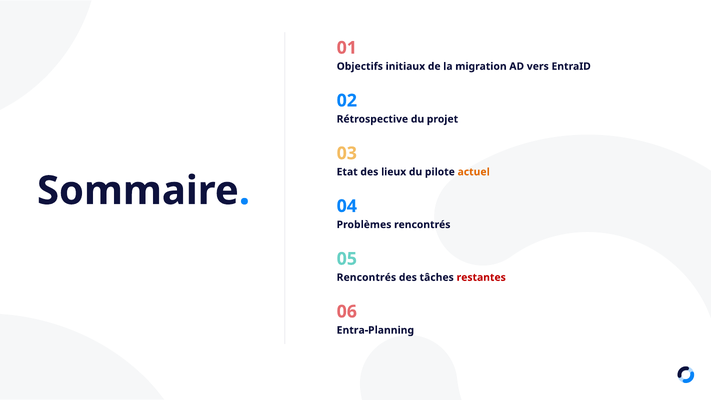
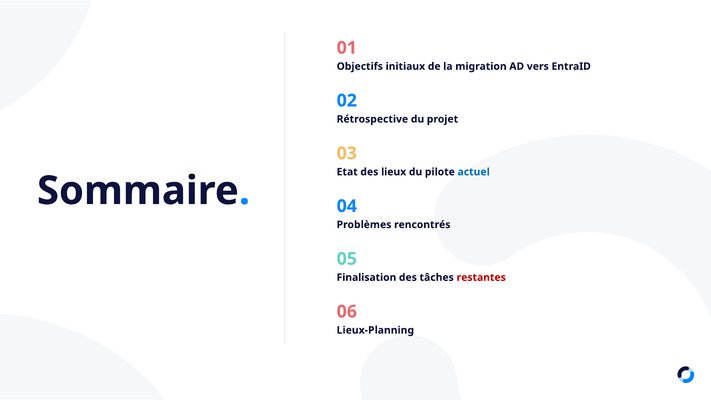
actuel colour: orange -> blue
Rencontrés at (366, 277): Rencontrés -> Finalisation
Entra-Planning: Entra-Planning -> Lieux-Planning
